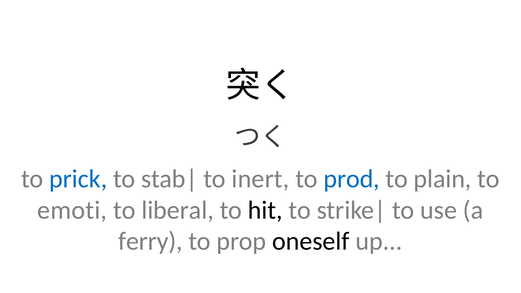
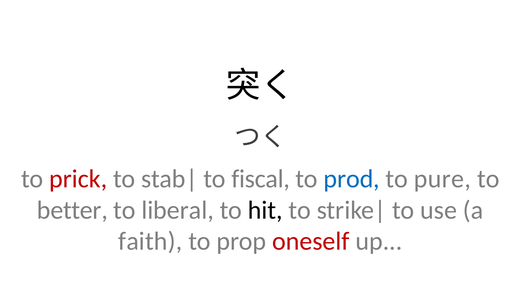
prick colour: blue -> red
inert: inert -> fiscal
plain: plain -> pure
emoti: emoti -> better
ferry: ferry -> faith
oneself colour: black -> red
